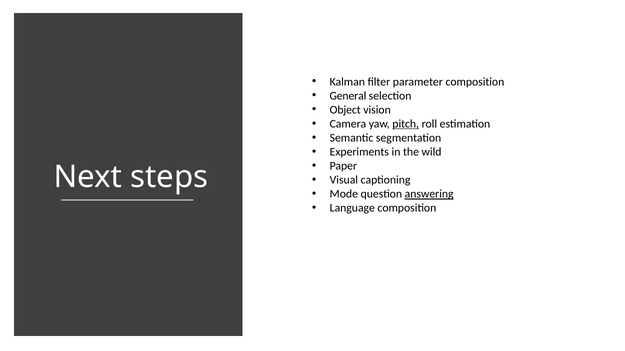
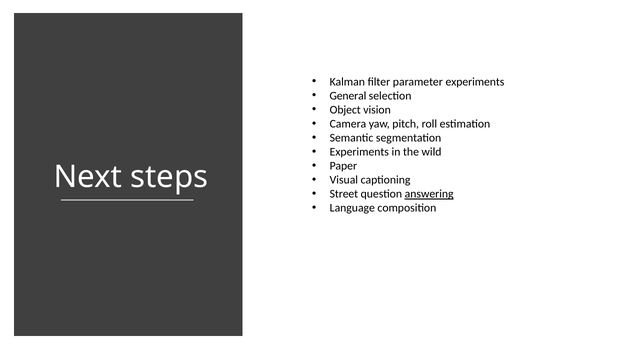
parameter composition: composition -> experiments
pitch underline: present -> none
Mode: Mode -> Street
